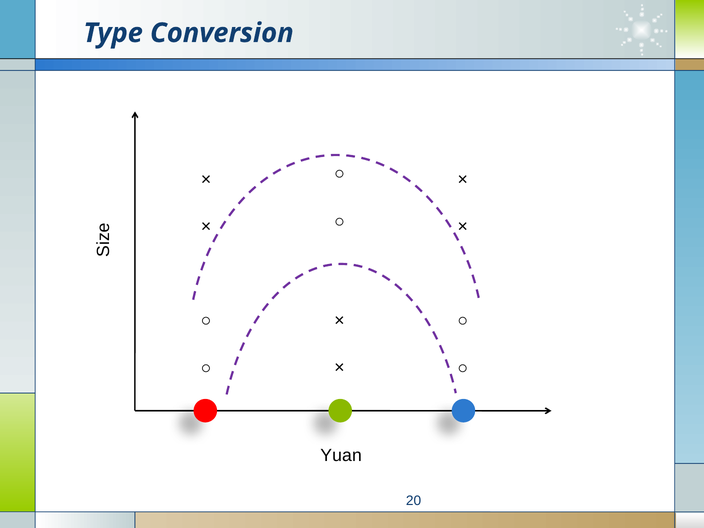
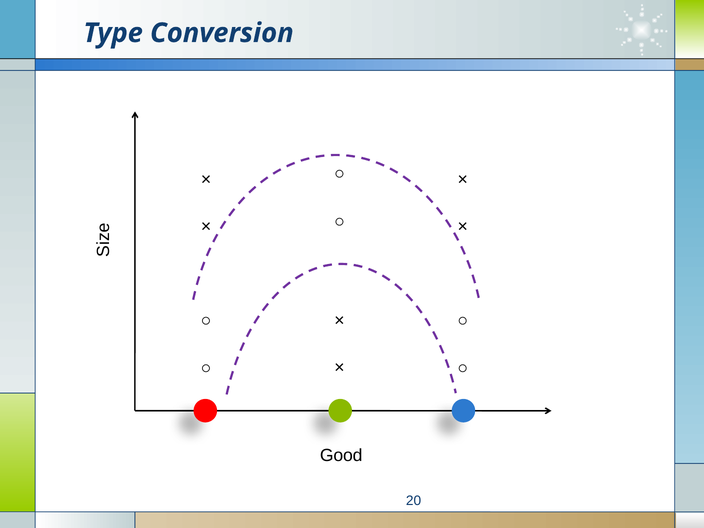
Yuan: Yuan -> Good
